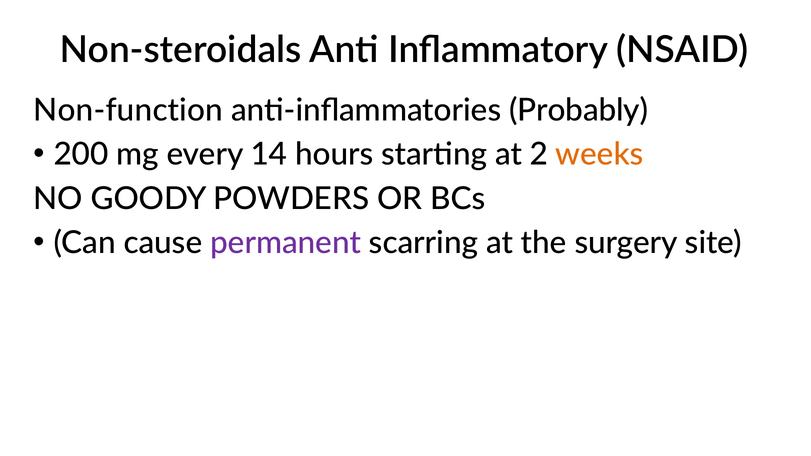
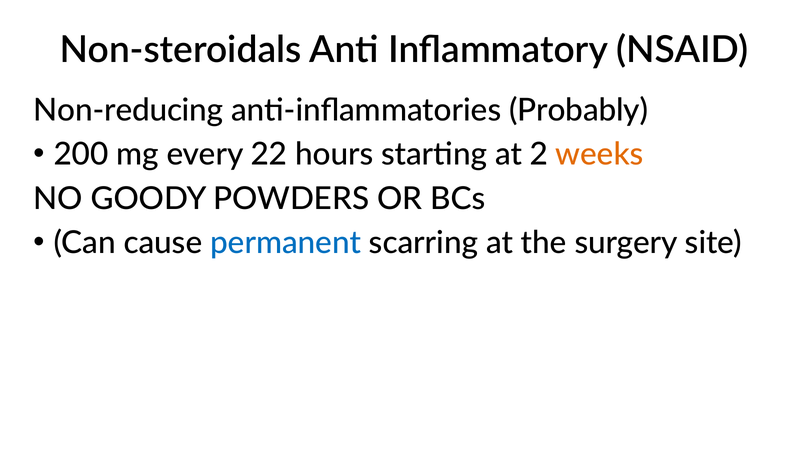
Non-function: Non-function -> Non-reducing
14: 14 -> 22
permanent colour: purple -> blue
